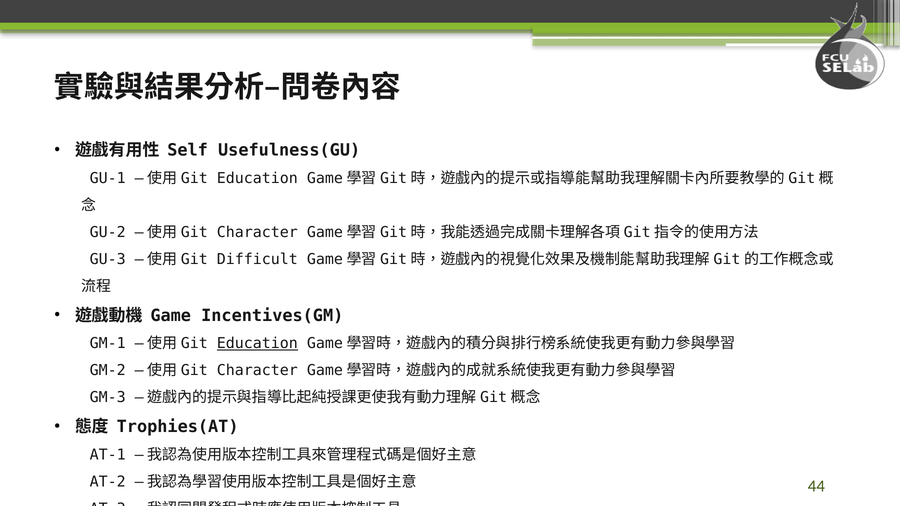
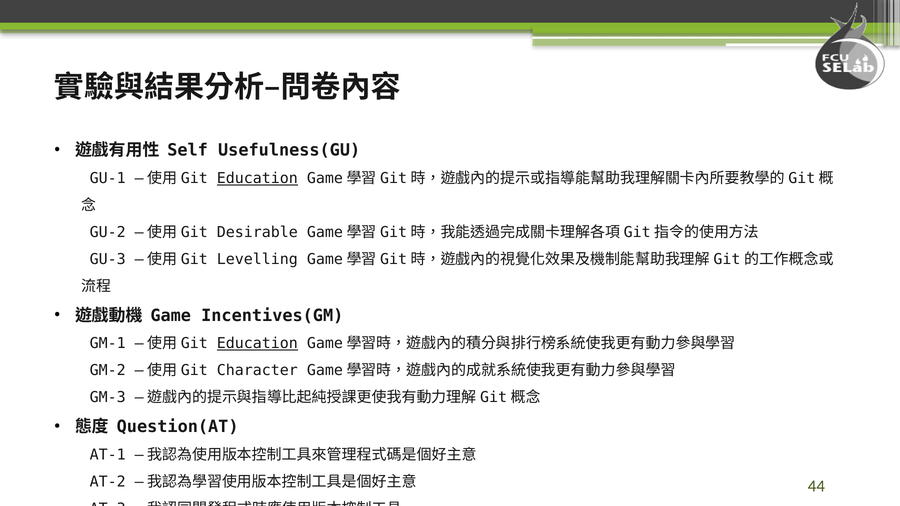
Education at (257, 178) underline: none -> present
Character at (257, 232): Character -> Desirable
Difficult: Difficult -> Levelling
Trophies(AT: Trophies(AT -> Question(AT
